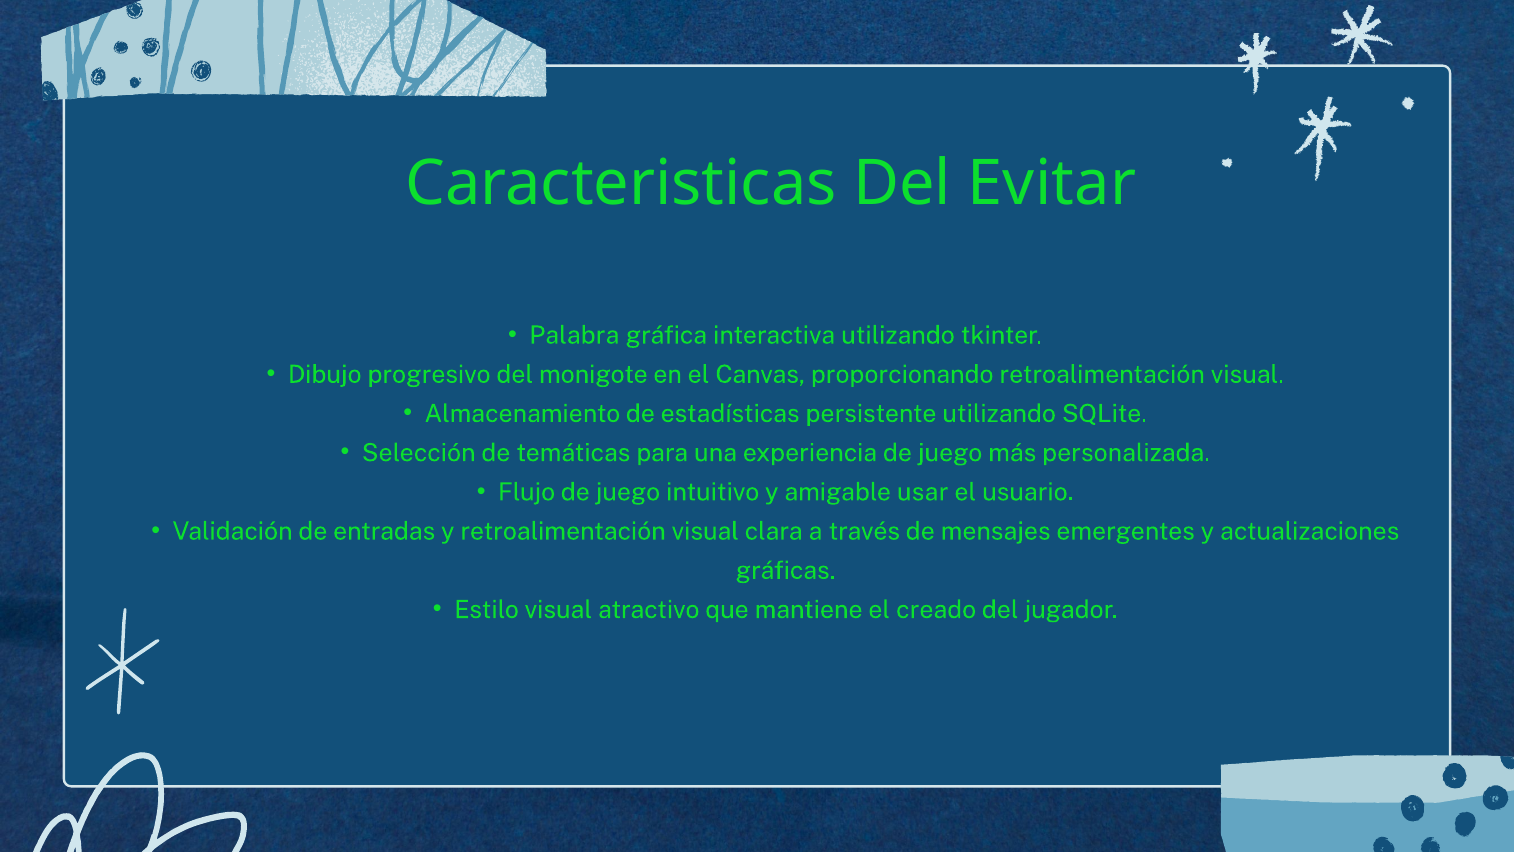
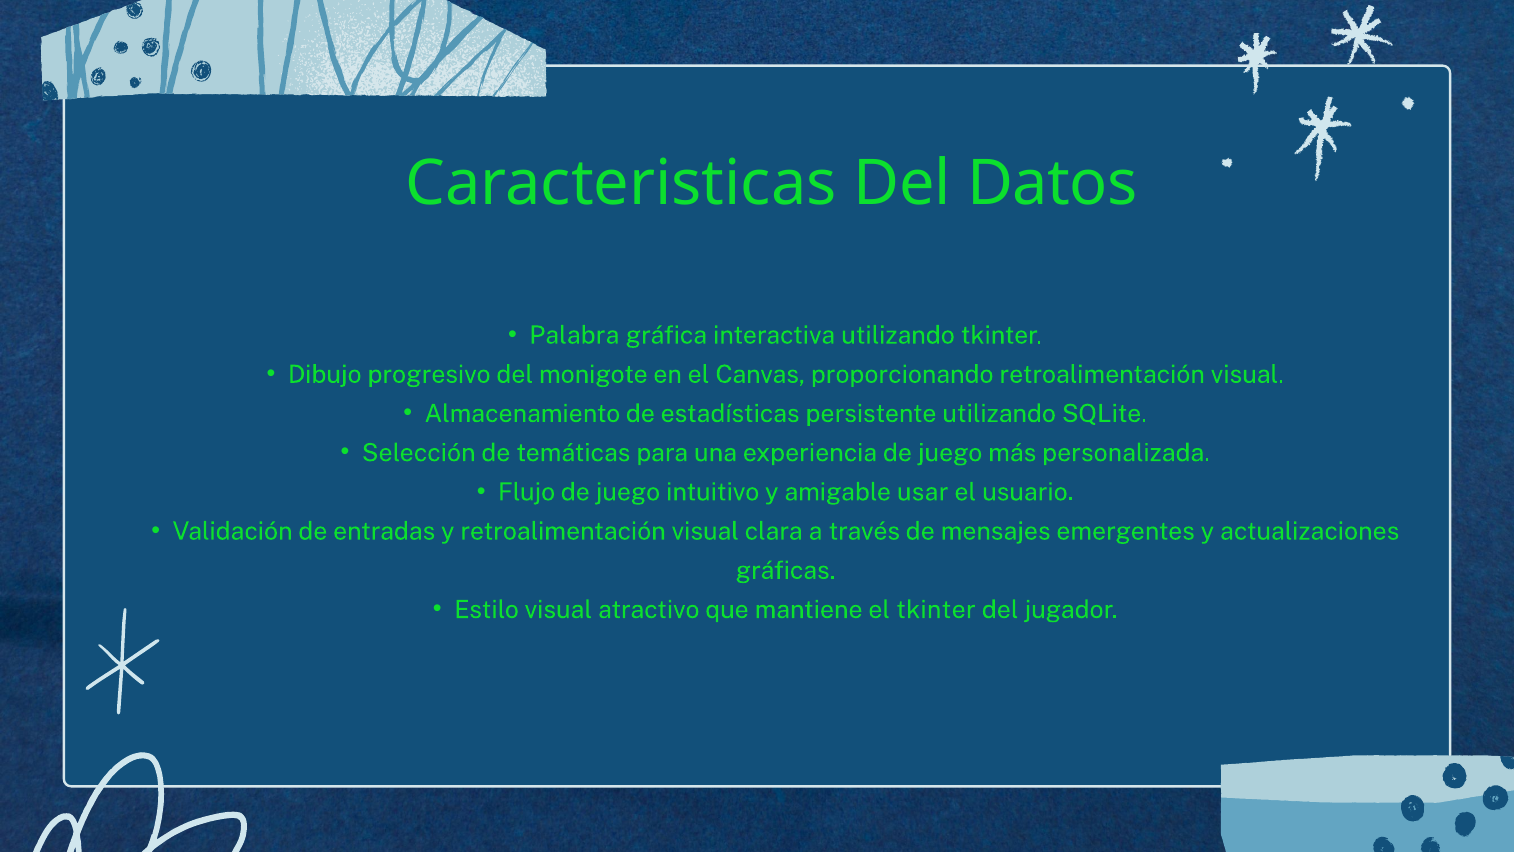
Evitar: Evitar -> Datos
el creado: creado -> tkinter
